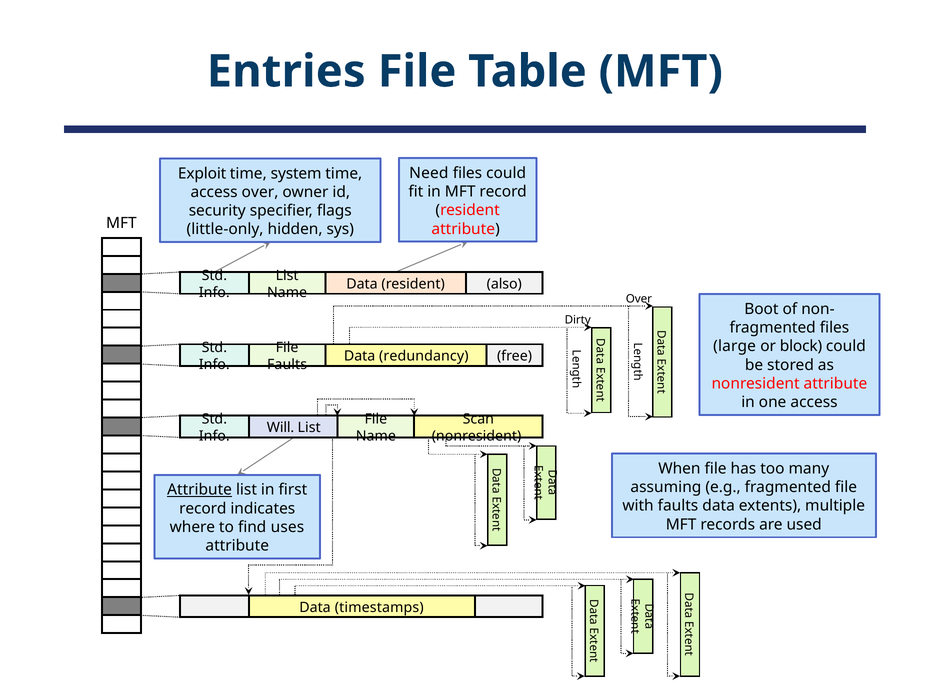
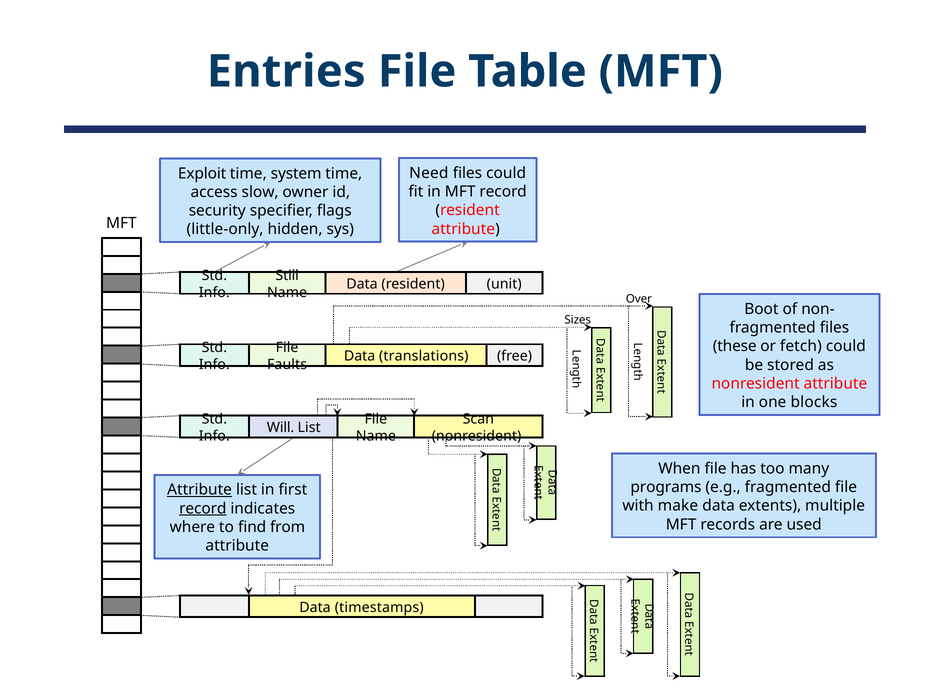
access over: over -> slow
List at (287, 275): List -> Still
also: also -> unit
Dirty: Dirty -> Sizes
large: large -> these
block: block -> fetch
redundancy: redundancy -> translations
one access: access -> blocks
assuming: assuming -> programs
with faults: faults -> make
record at (203, 508) underline: none -> present
uses: uses -> from
